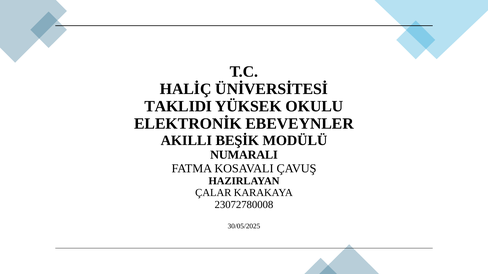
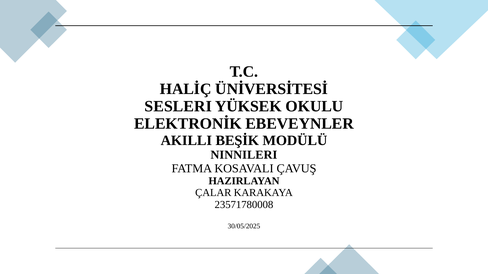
TAKLIDI: TAKLIDI -> SESLERI
NUMARALI: NUMARALI -> NINNILERI
23072780008: 23072780008 -> 23571780008
